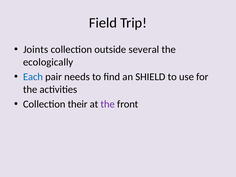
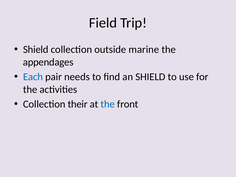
Joints at (36, 50): Joints -> Shield
several: several -> marine
ecologically: ecologically -> appendages
the at (108, 104) colour: purple -> blue
